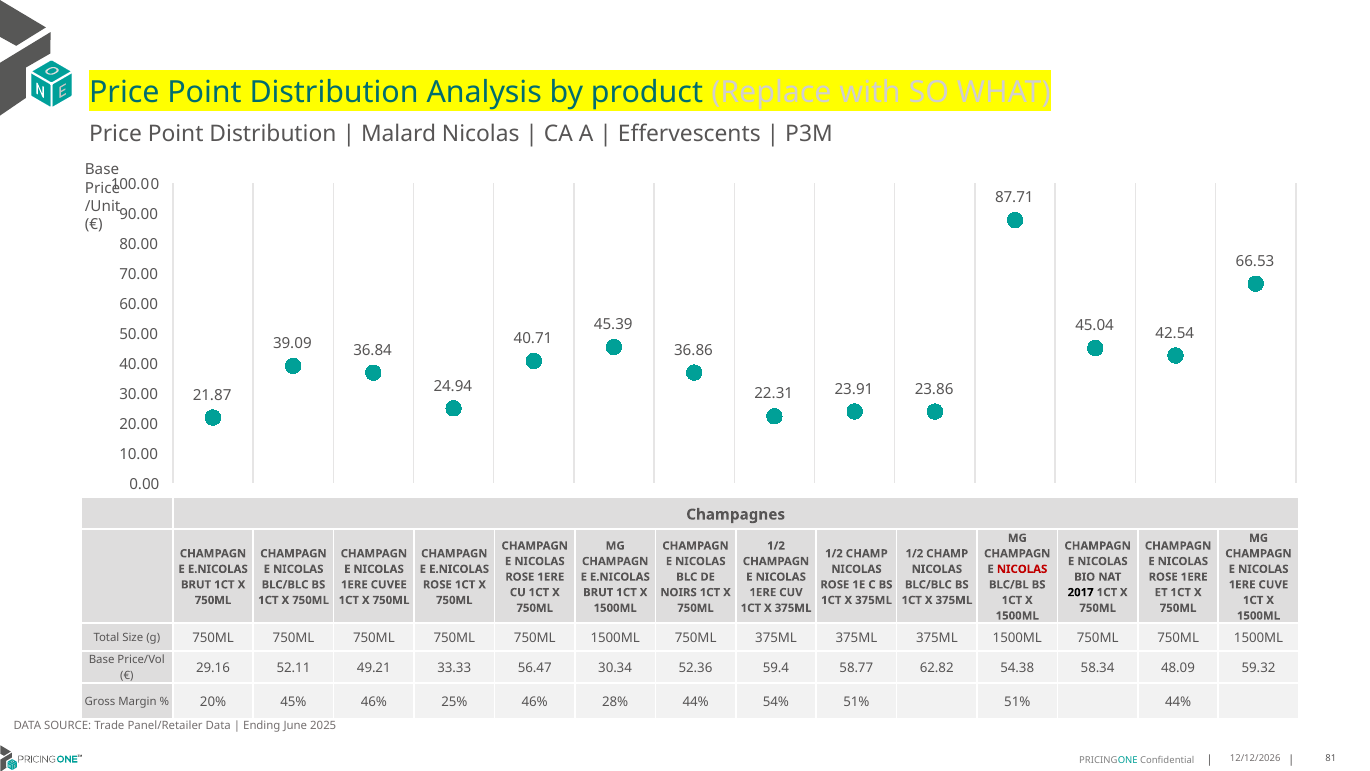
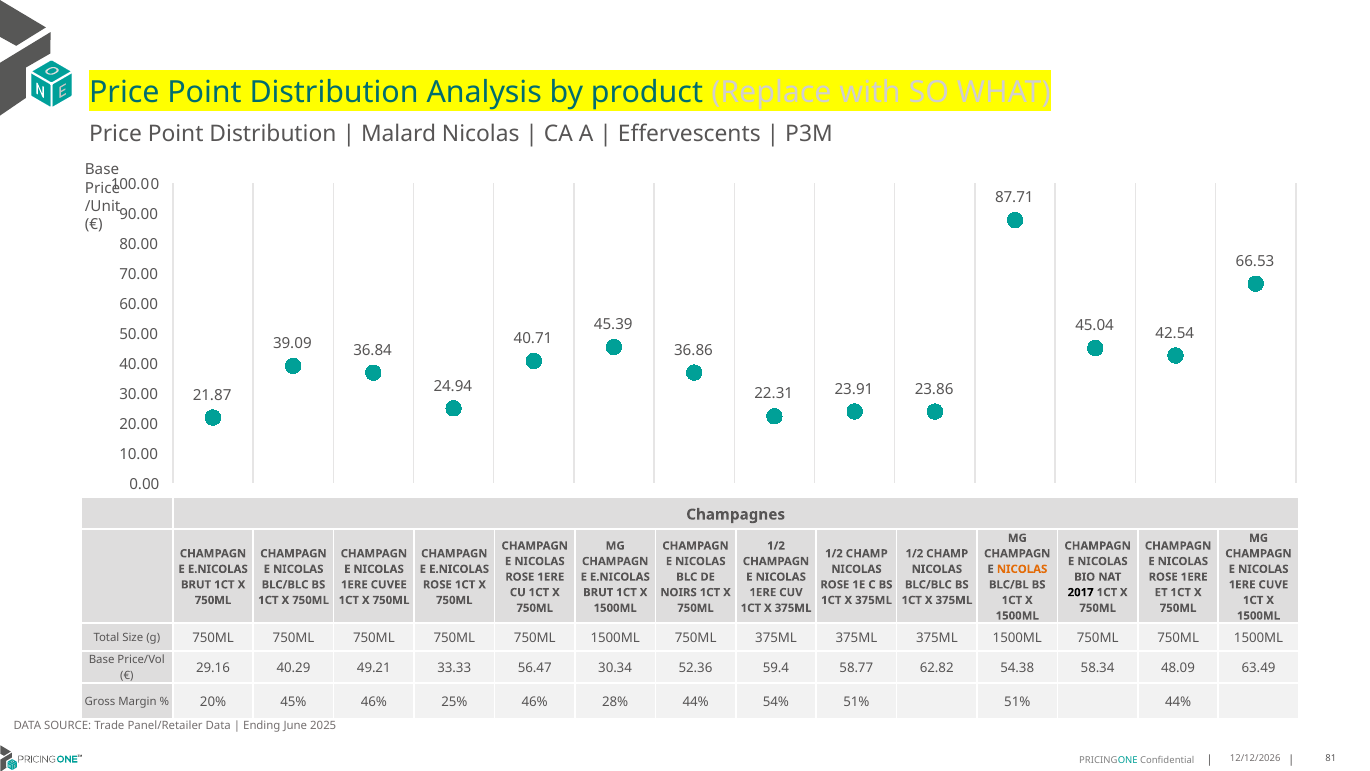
NICOLAS at (1022, 569) colour: red -> orange
52.11: 52.11 -> 40.29
59.32: 59.32 -> 63.49
